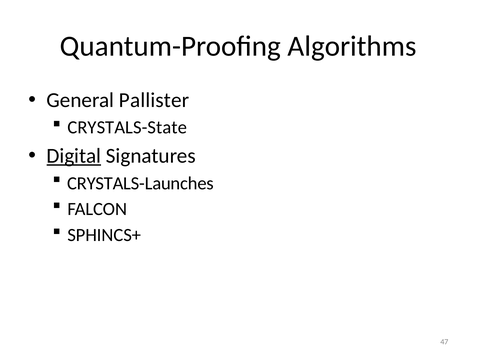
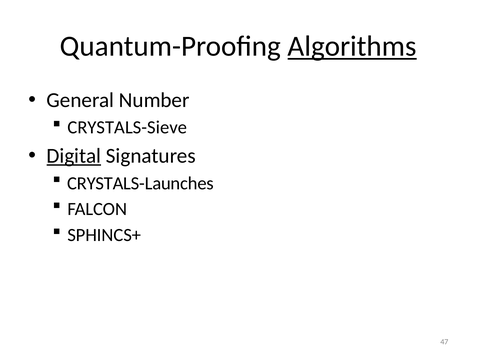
Algorithms underline: none -> present
Pallister: Pallister -> Number
CRYSTALS-State: CRYSTALS-State -> CRYSTALS-Sieve
